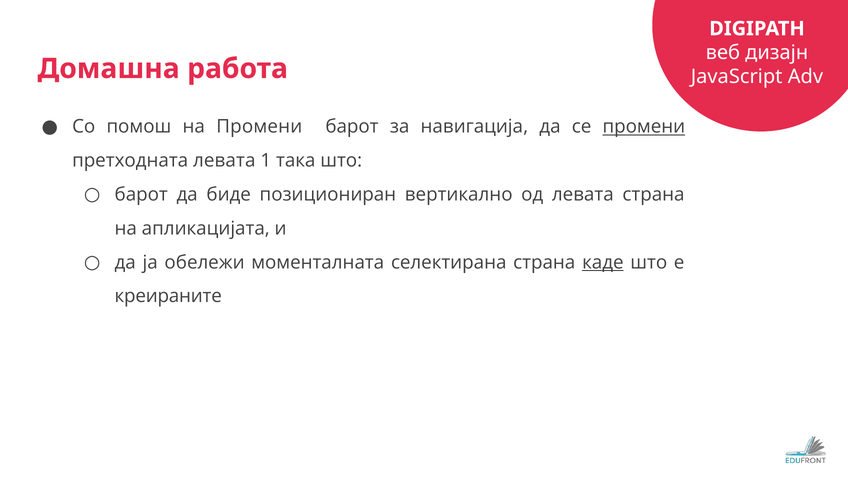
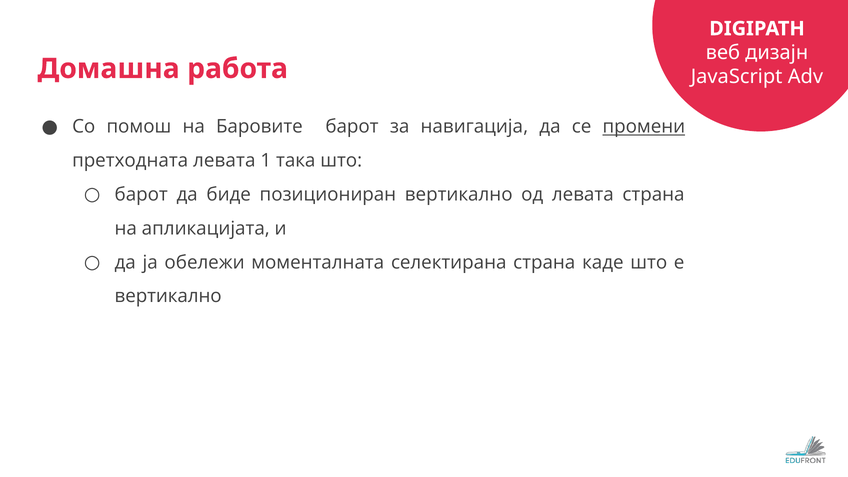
на Промени: Промени -> Баровите
каде underline: present -> none
креираните at (168, 296): креираните -> вертикално
